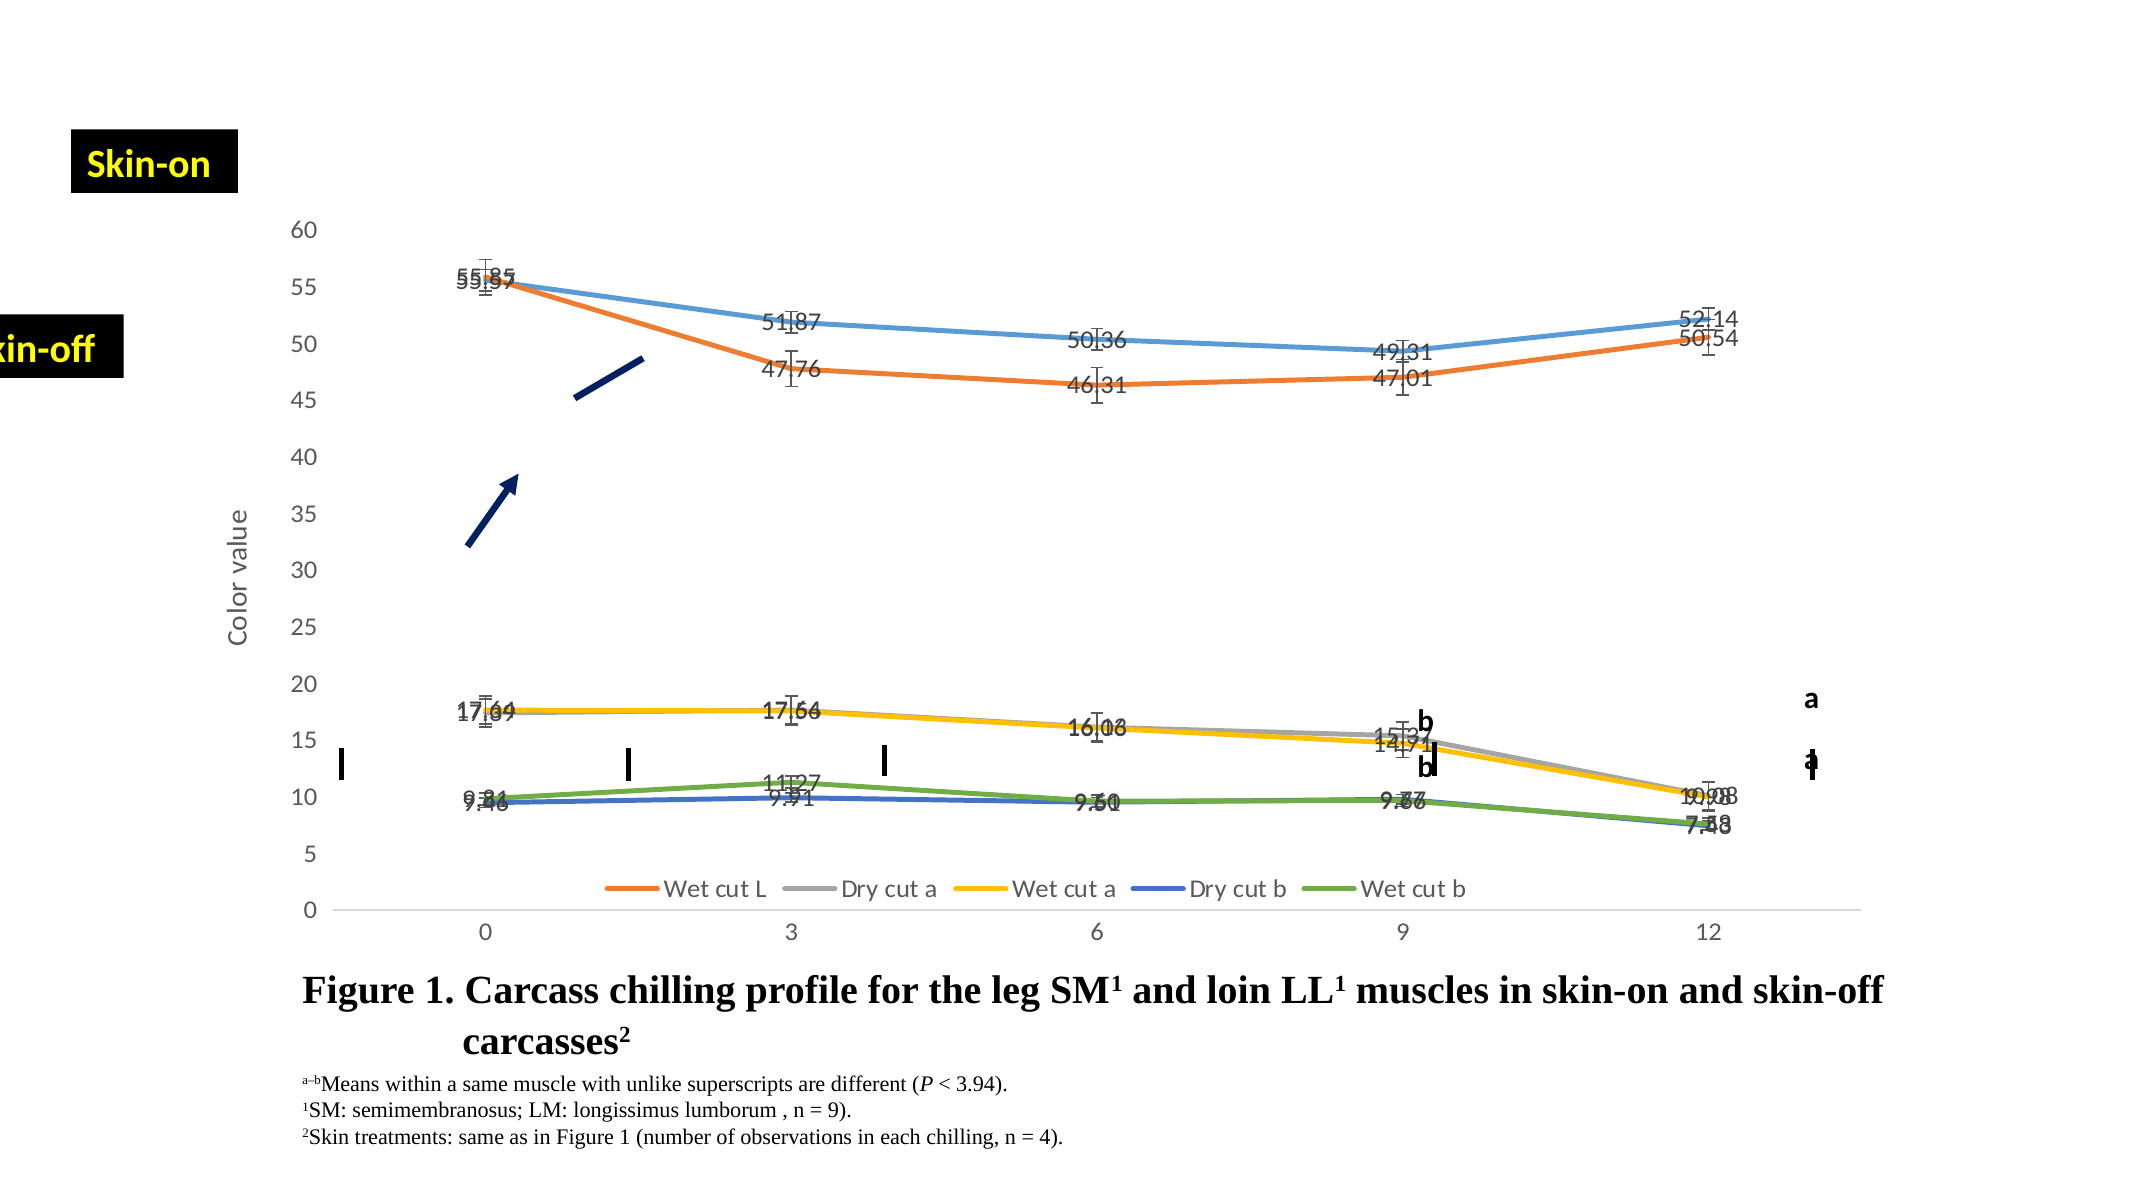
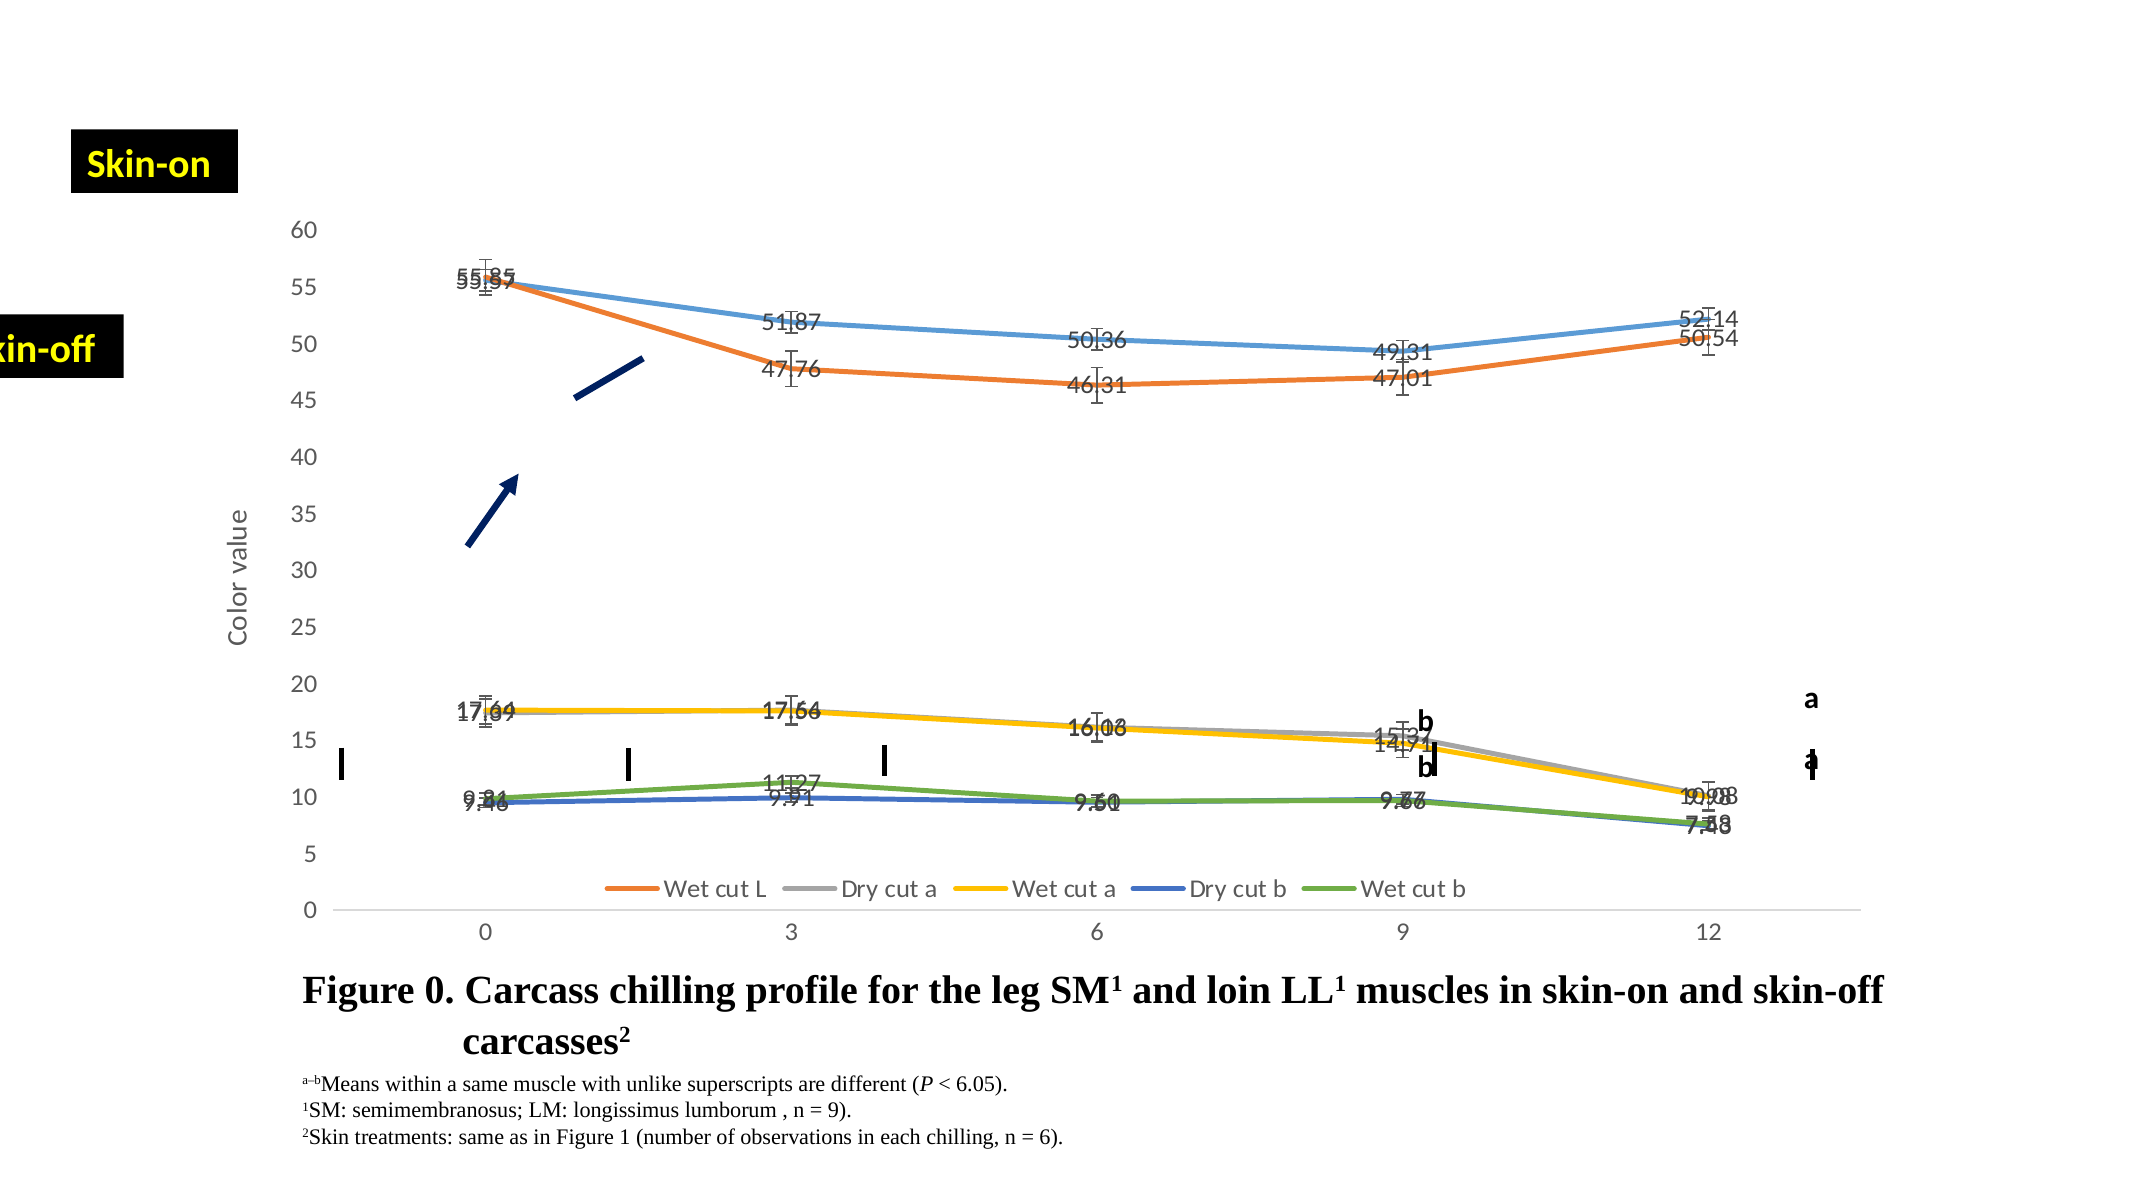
1 at (440, 990): 1 -> 0
3.94: 3.94 -> 6.05
4 at (1051, 1137): 4 -> 6
